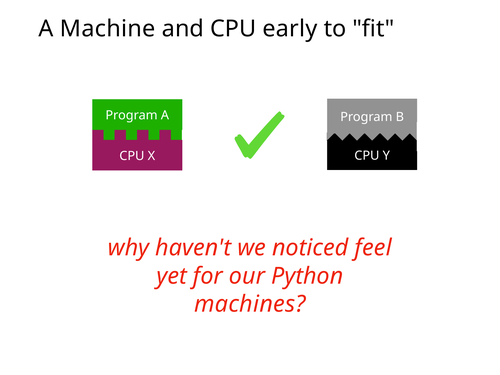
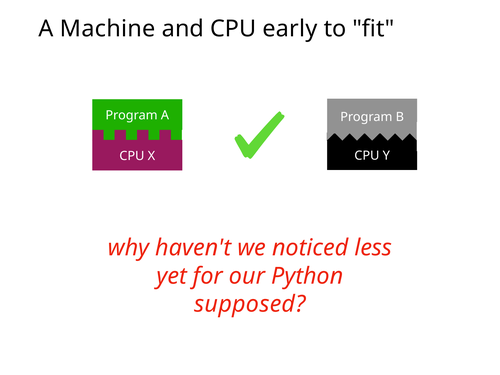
feel: feel -> less
machines: machines -> supposed
